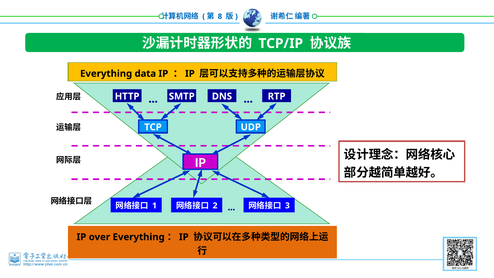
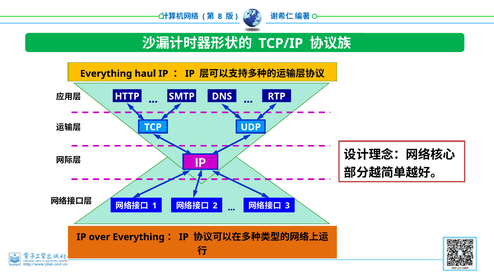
data: data -> haul
